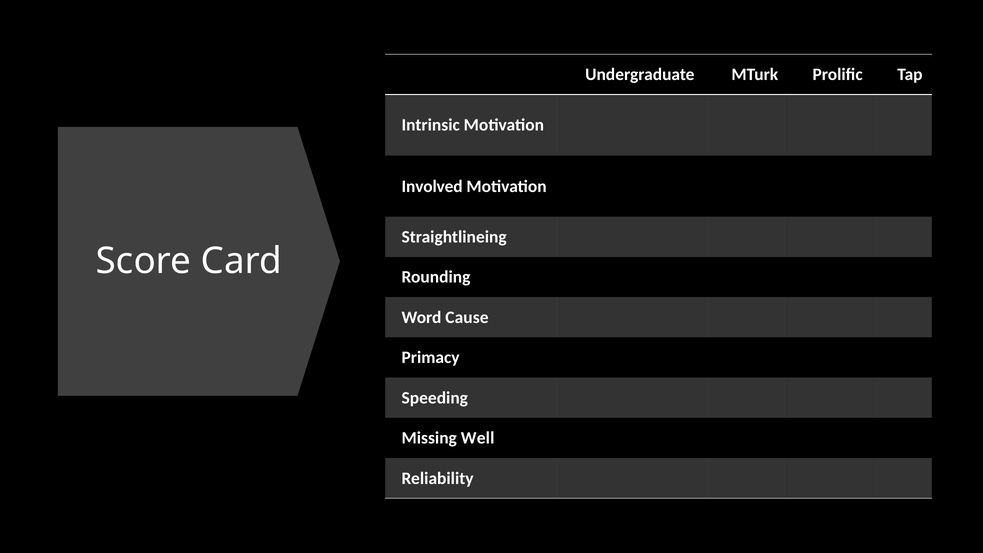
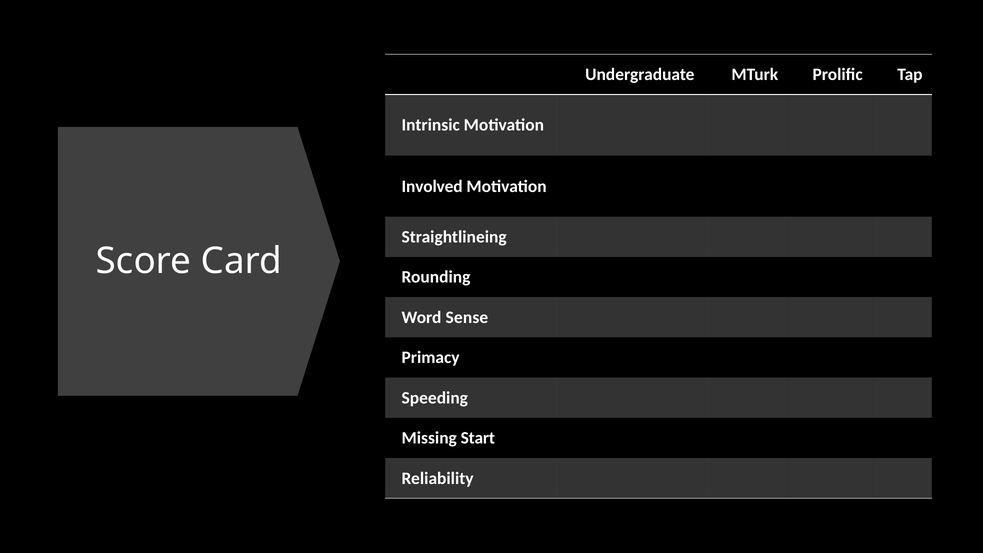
Cause: Cause -> Sense
Well: Well -> Start
